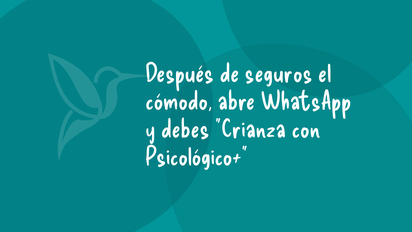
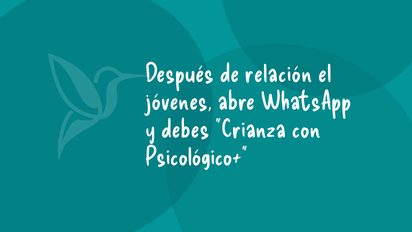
seguros: seguros -> relación
cómodo: cómodo -> jóvenes
